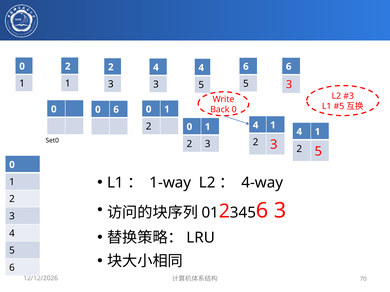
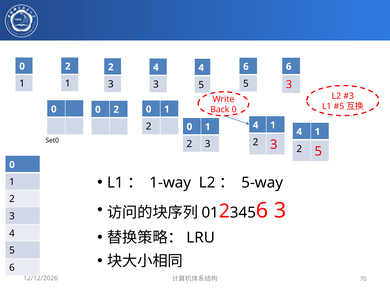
0 6: 6 -> 2
4-way: 4-way -> 5-way
